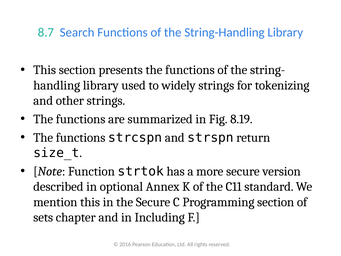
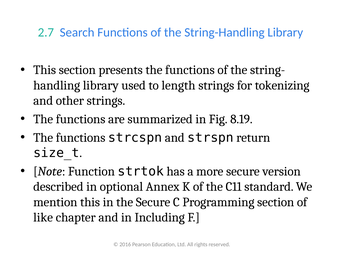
8.7: 8.7 -> 2.7
widely: widely -> length
sets: sets -> like
